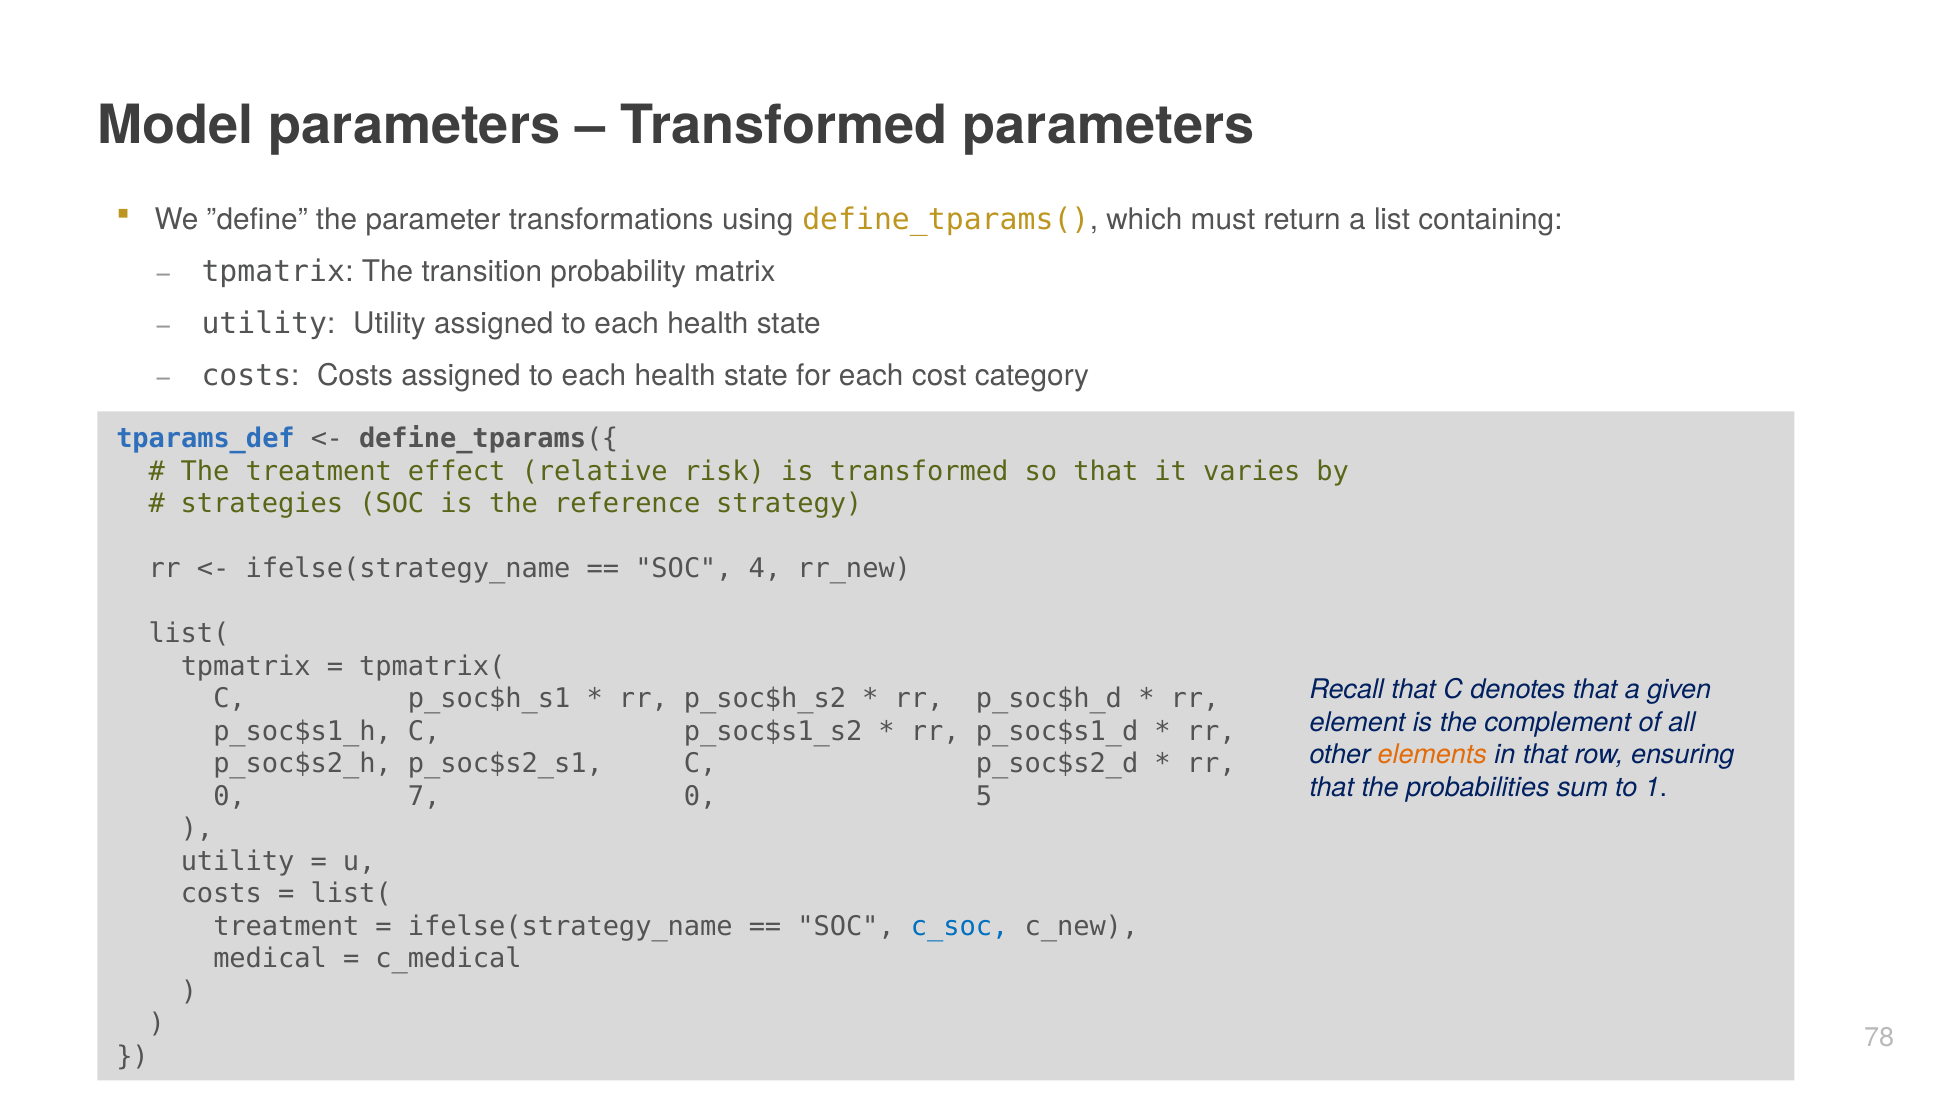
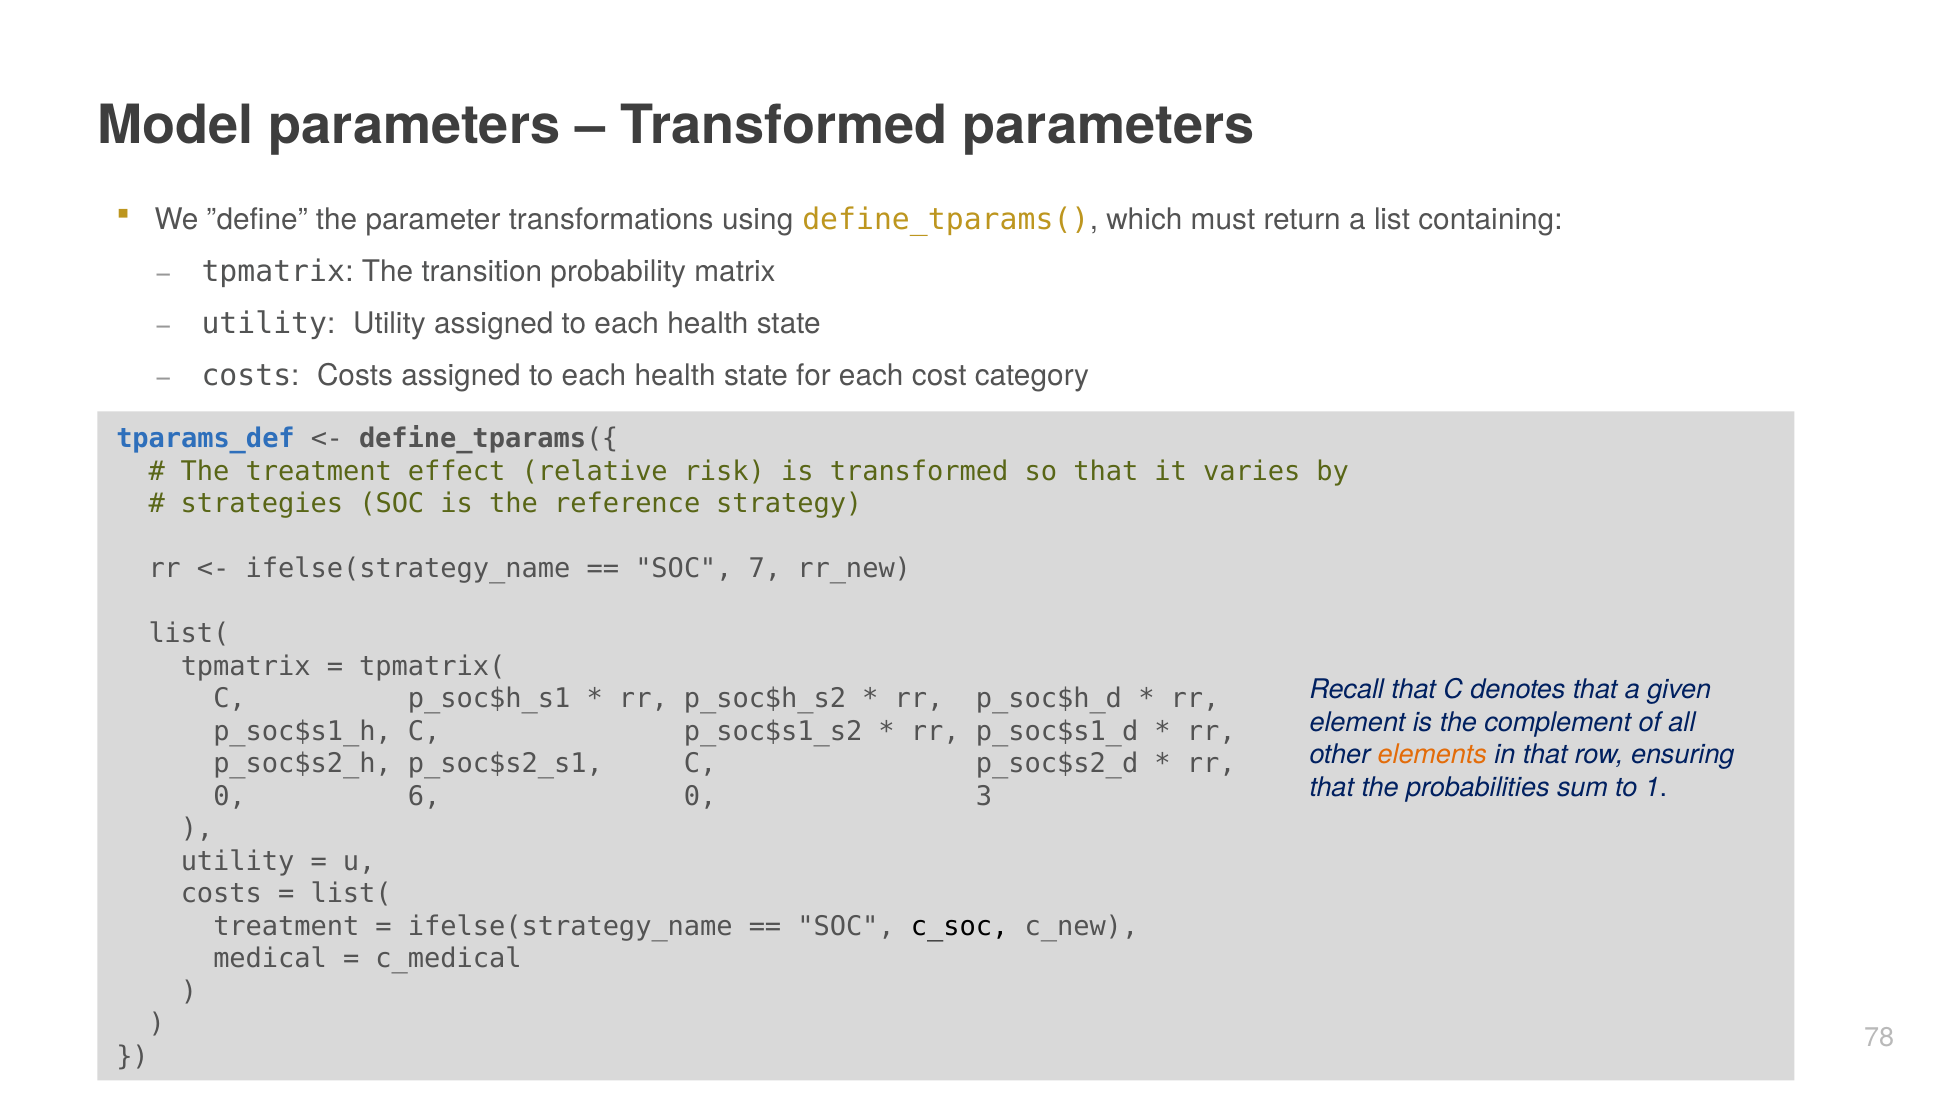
4: 4 -> 7
7: 7 -> 6
5: 5 -> 3
c_soc colour: blue -> black
